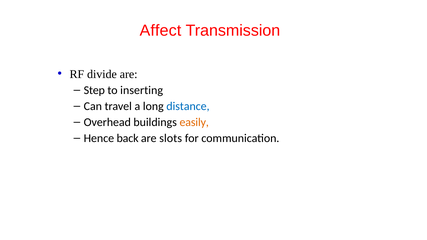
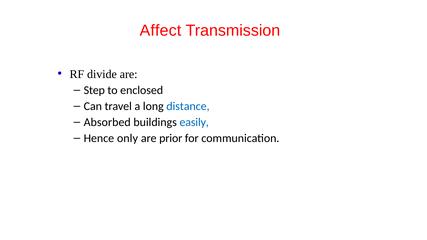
inserting: inserting -> enclosed
Overhead: Overhead -> Absorbed
easily colour: orange -> blue
back: back -> only
slots: slots -> prior
